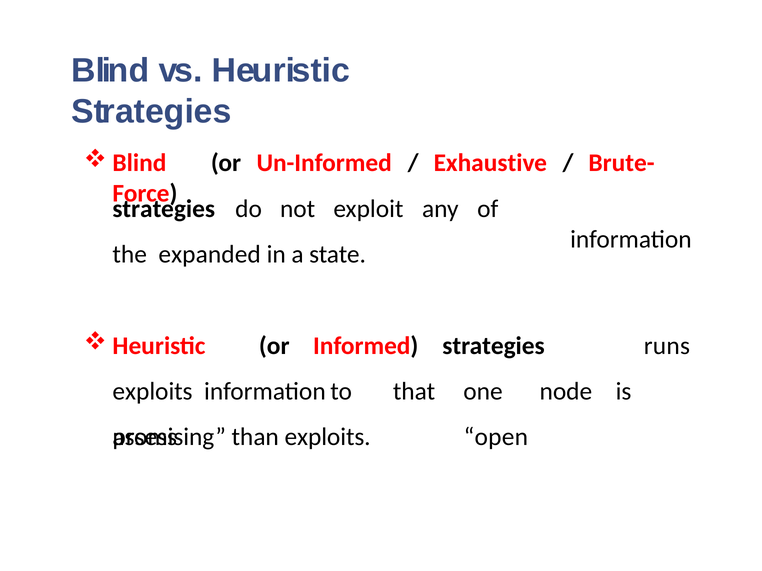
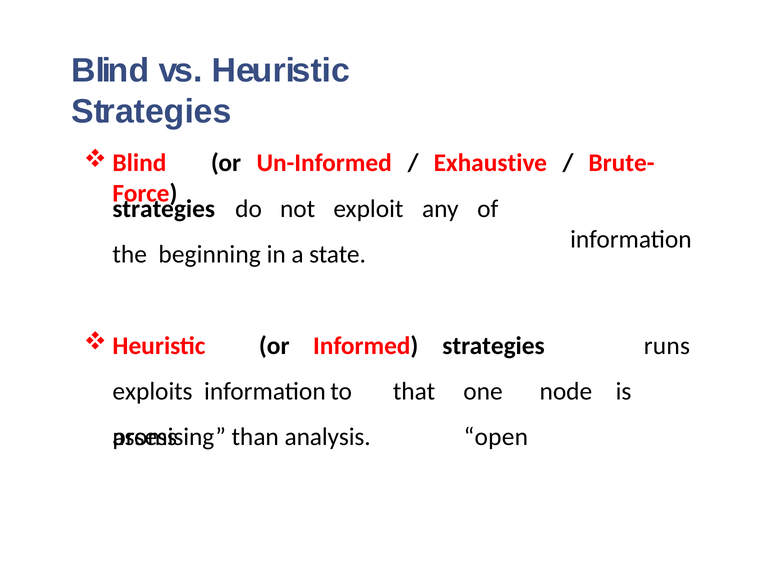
expanded: expanded -> beginning
than exploits: exploits -> analysis
